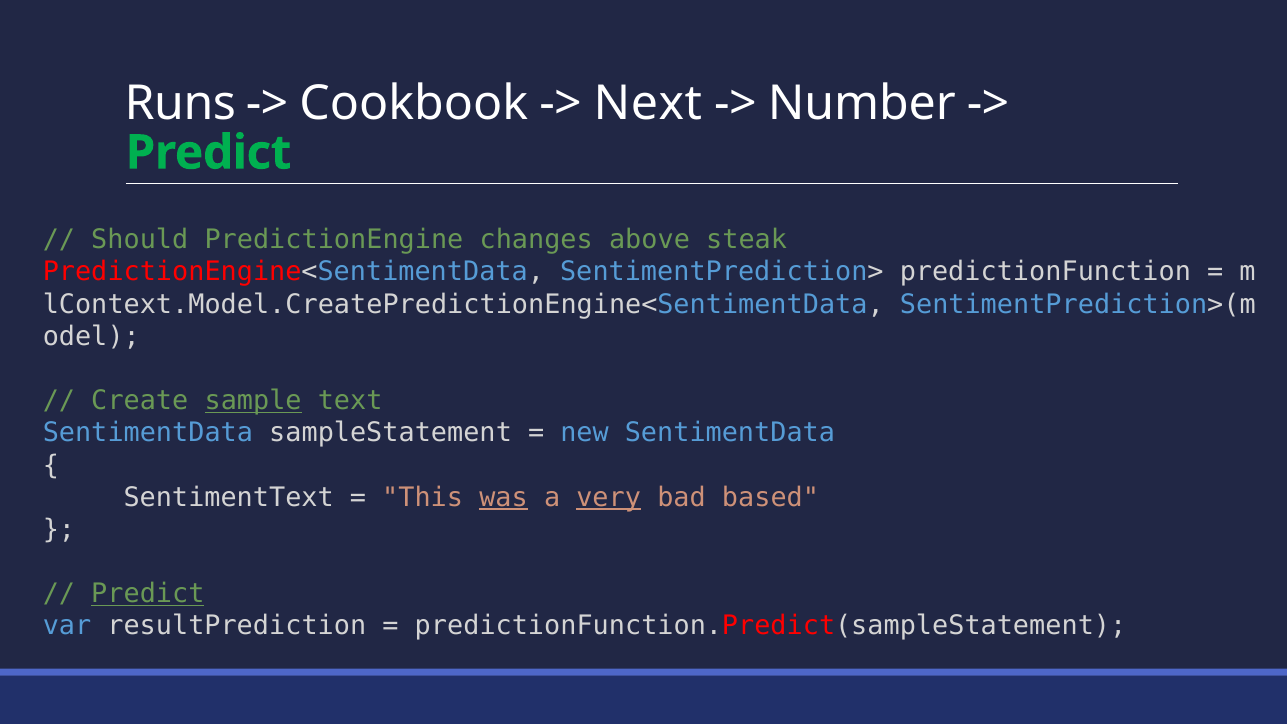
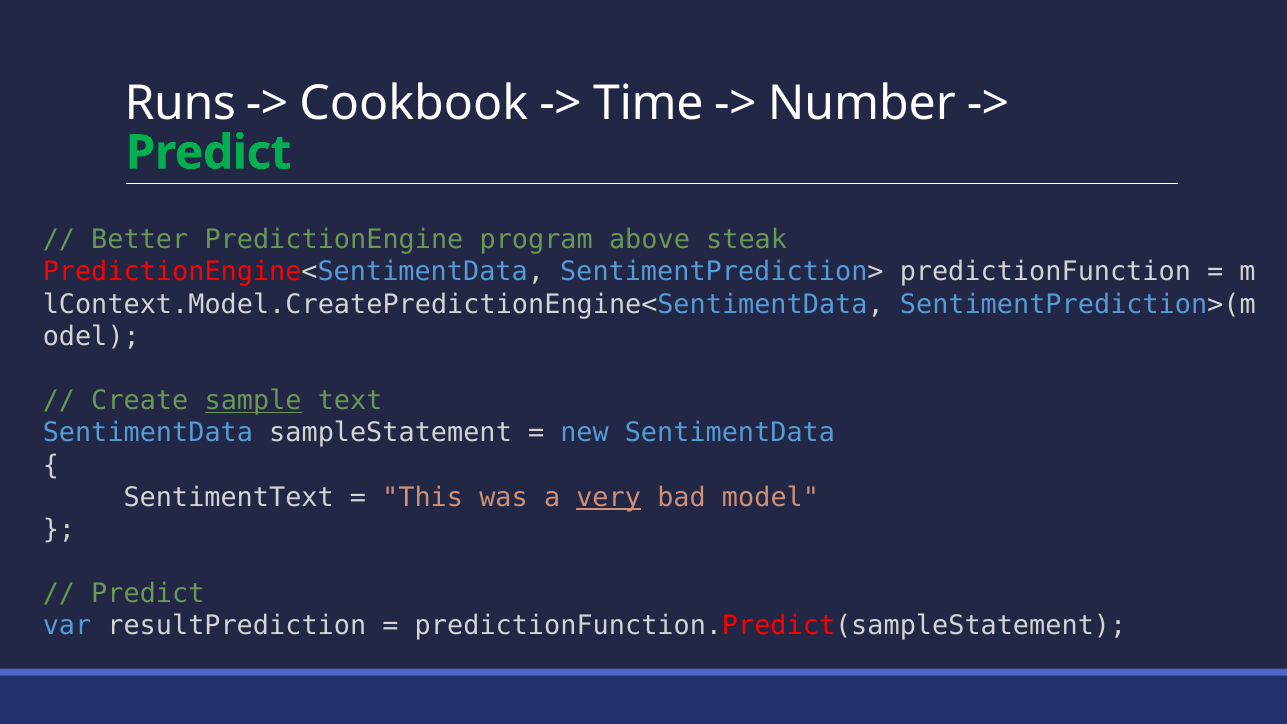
Next: Next -> Time
Should: Should -> Better
changes: changes -> program
was underline: present -> none
based: based -> model
Predict at (148, 594) underline: present -> none
